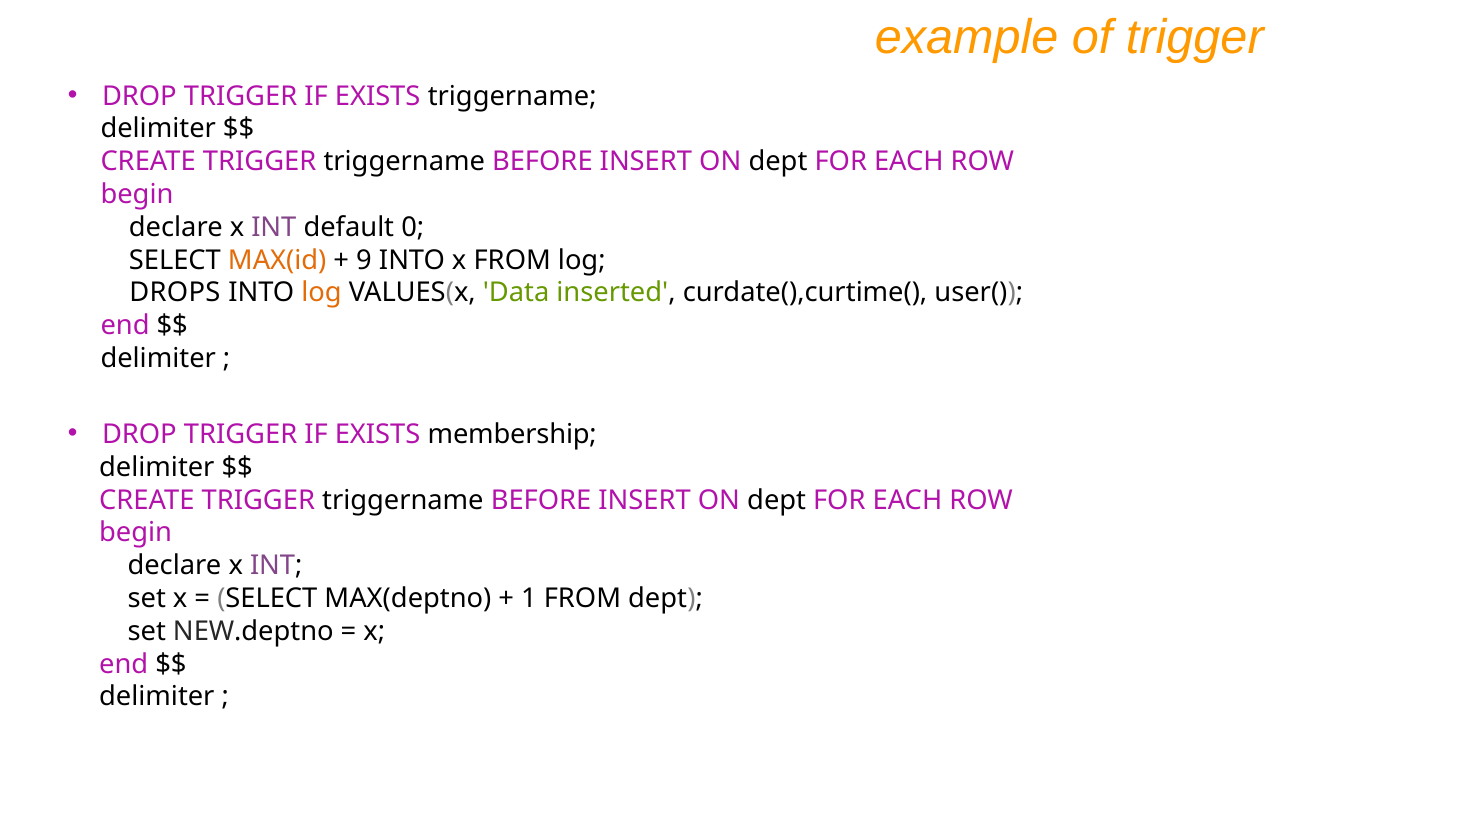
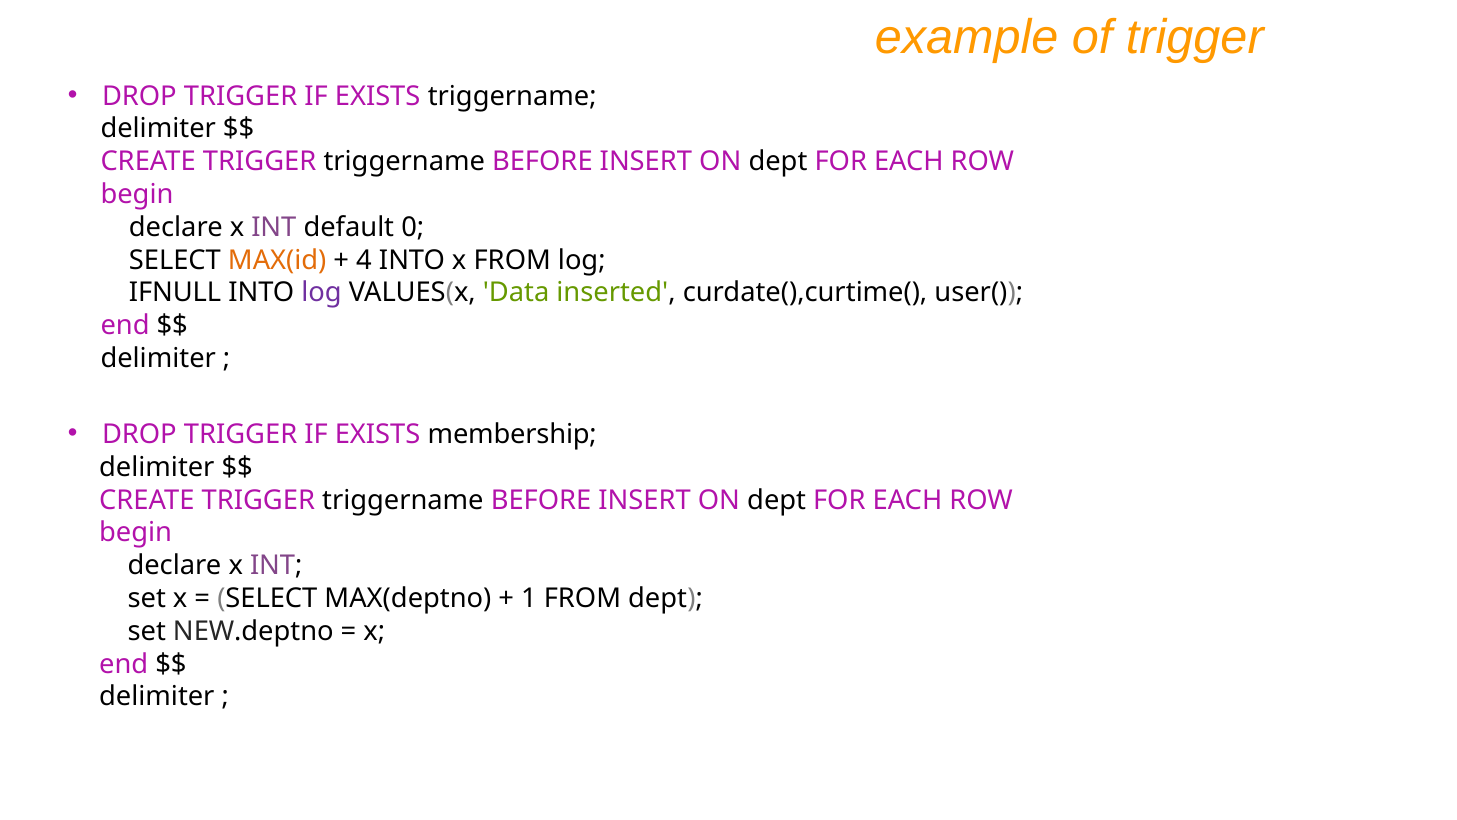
9: 9 -> 4
DROPS: DROPS -> IFNULL
log at (322, 293) colour: orange -> purple
